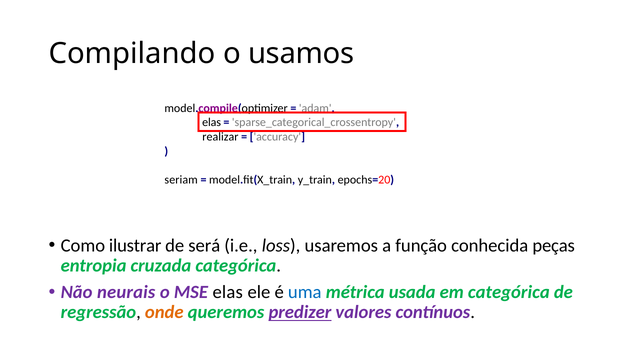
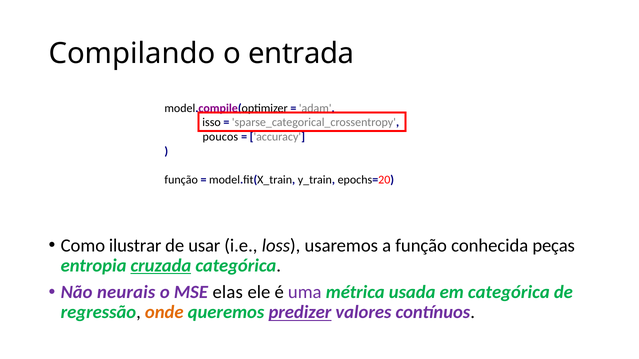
usamos: usamos -> entrada
elas at (212, 123): elas -> isso
realizar: realizar -> poucos
seriam at (181, 180): seriam -> função
será: será -> usar
cruzada underline: none -> present
uma colour: blue -> purple
